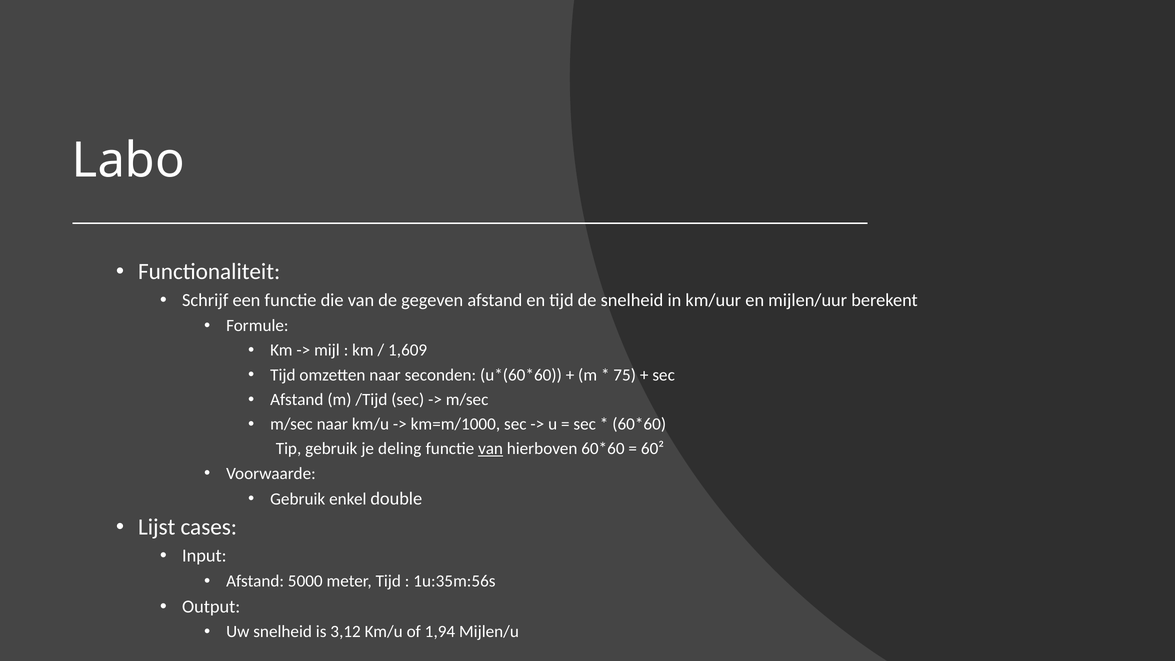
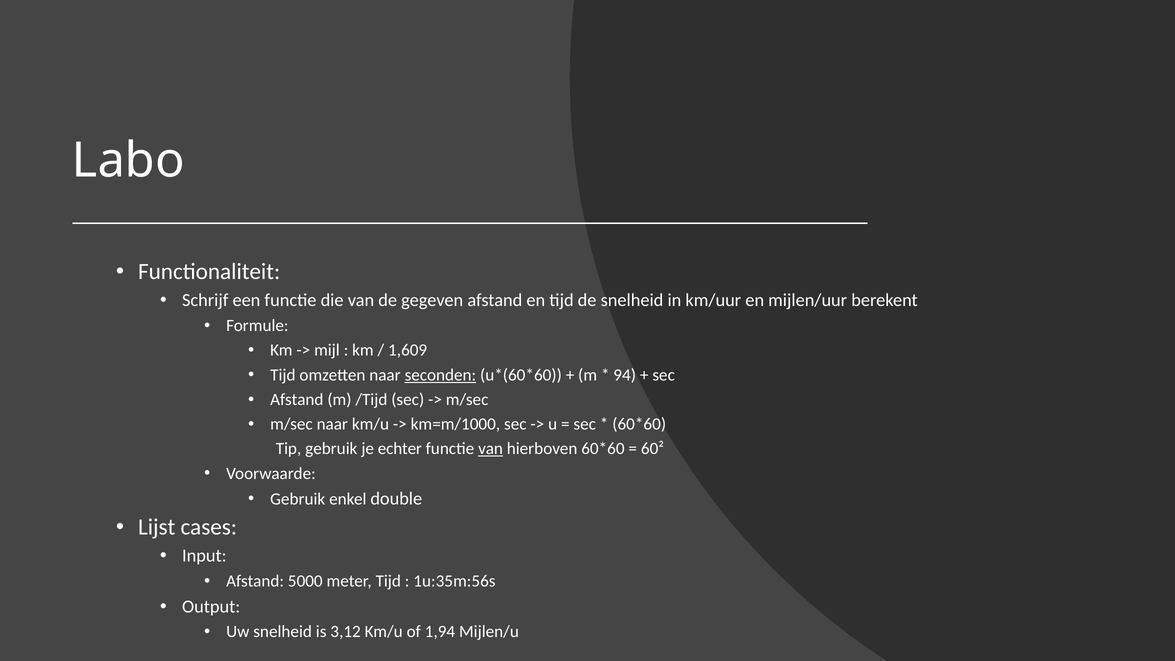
seconden underline: none -> present
75: 75 -> 94
deling: deling -> echter
